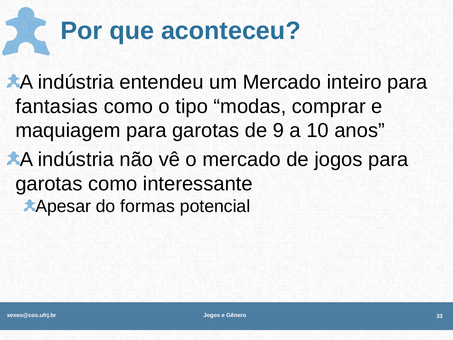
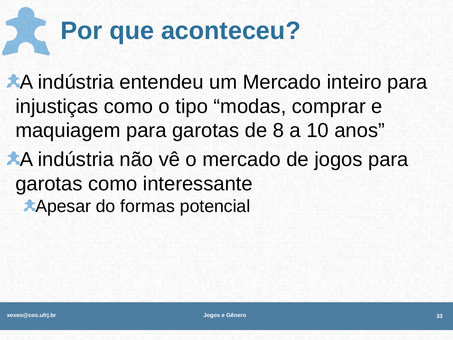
fantasias: fantasias -> injustiças
9: 9 -> 8
